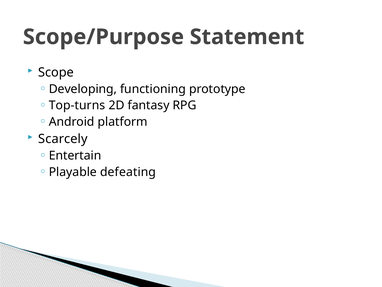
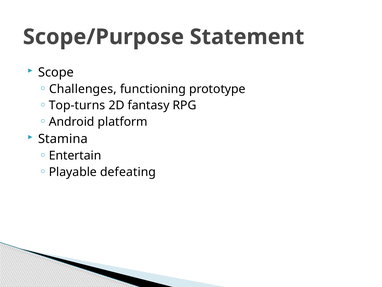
Developing: Developing -> Challenges
Scarcely: Scarcely -> Stamina
